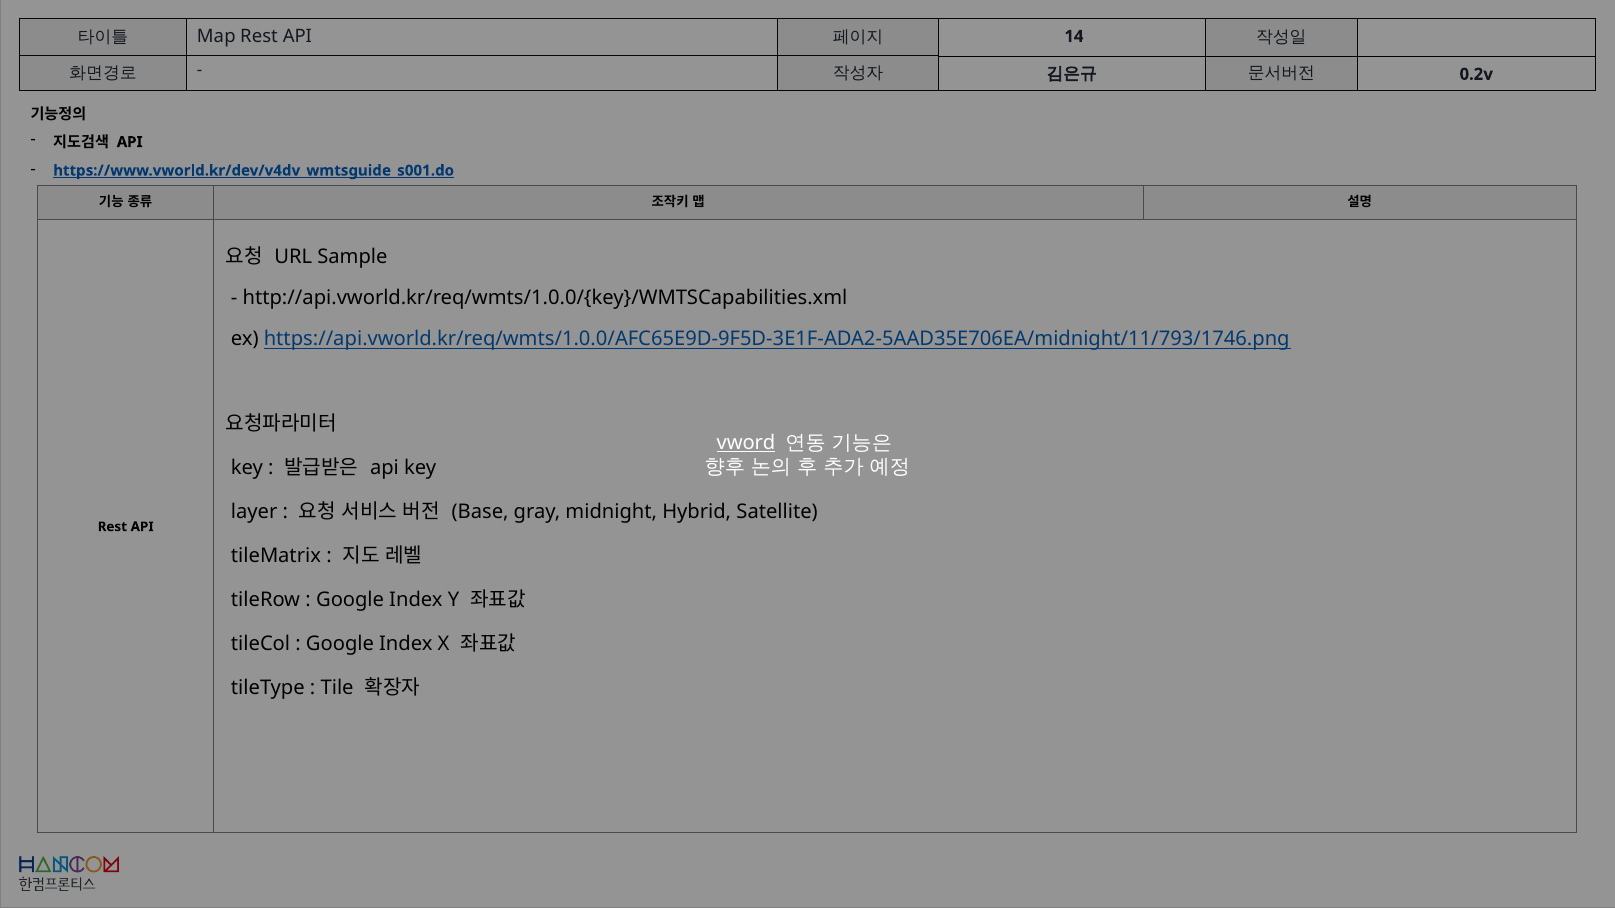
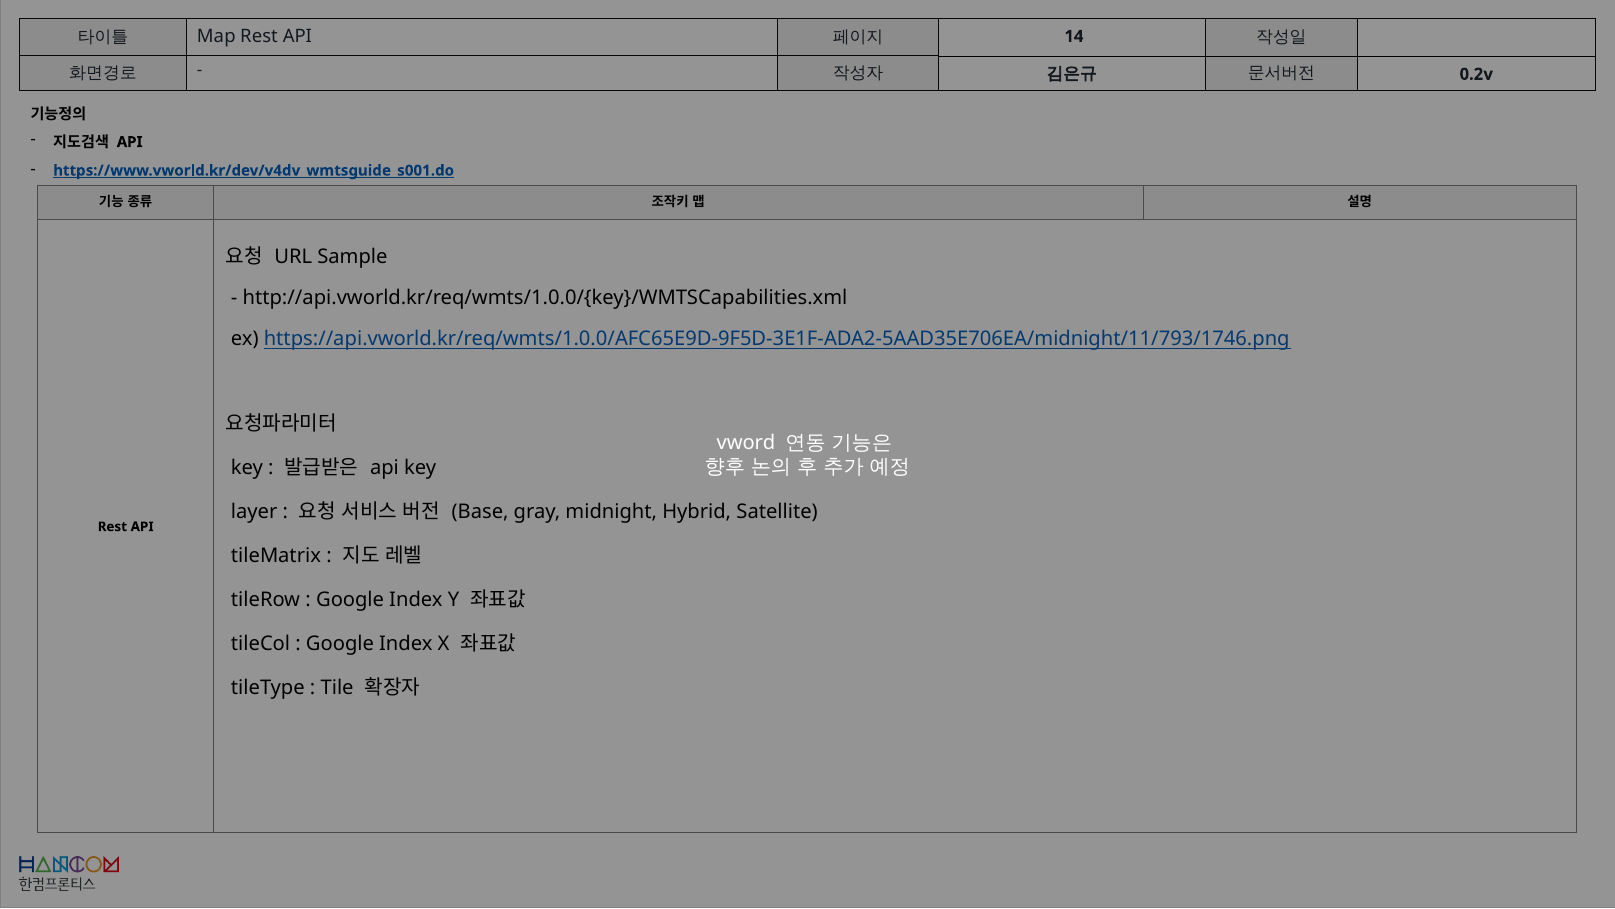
vword underline: present -> none
